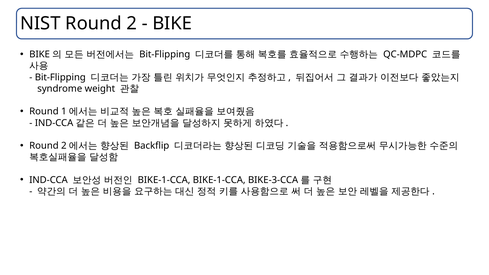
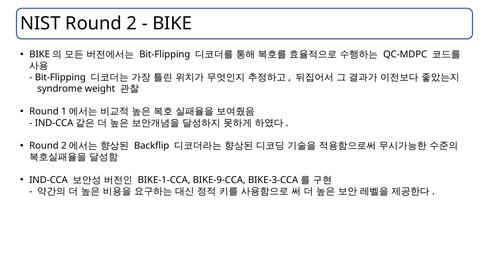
BIKE-1-CCA BIKE-1-CCA: BIKE-1-CCA -> BIKE-9-CCA
